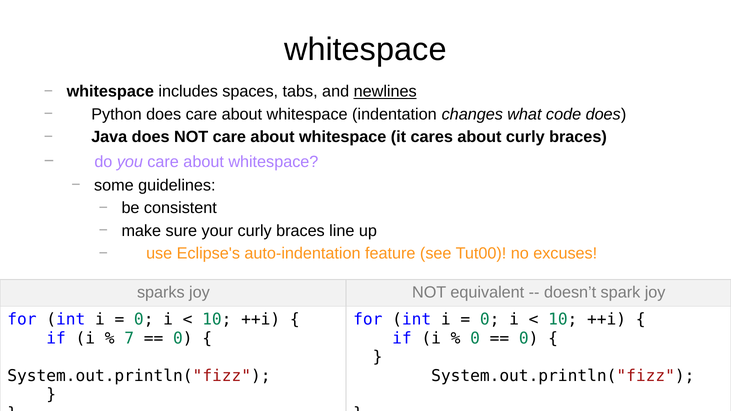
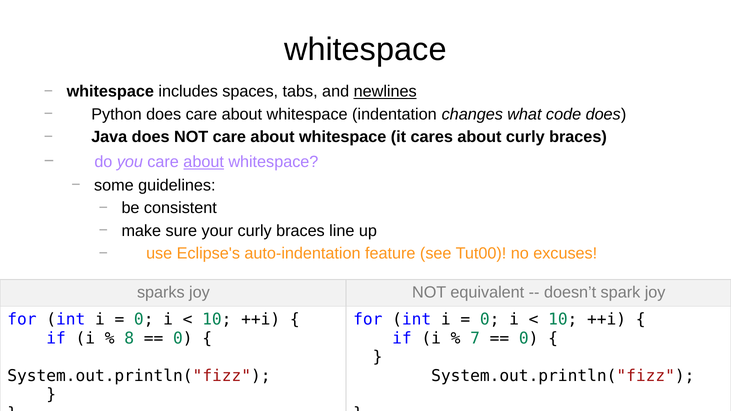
about at (204, 162) underline: none -> present
7: 7 -> 8
0 at (475, 338): 0 -> 7
